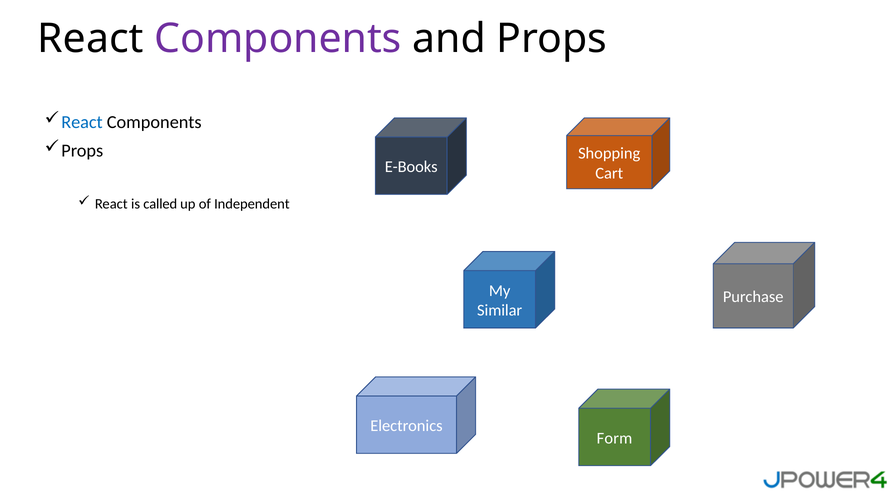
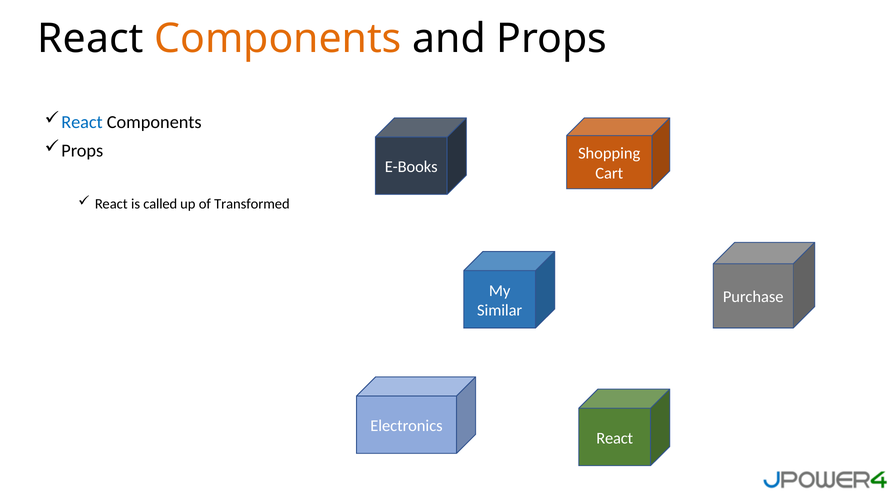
Components at (278, 39) colour: purple -> orange
Independent: Independent -> Transformed
Form at (615, 438): Form -> React
